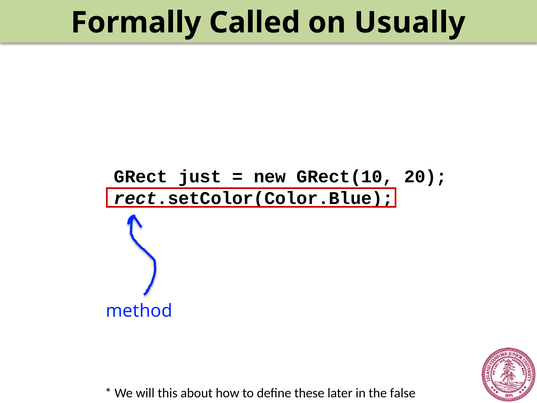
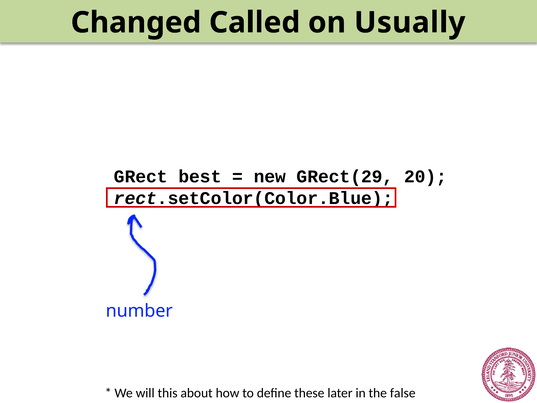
Formally: Formally -> Changed
just: just -> best
GRect(10: GRect(10 -> GRect(29
method: method -> number
